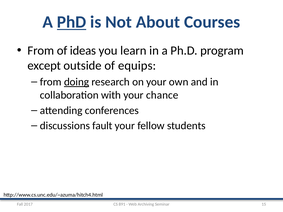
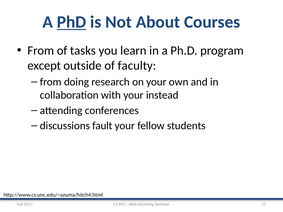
ideas: ideas -> tasks
equips: equips -> faculty
doing underline: present -> none
chance: chance -> instead
